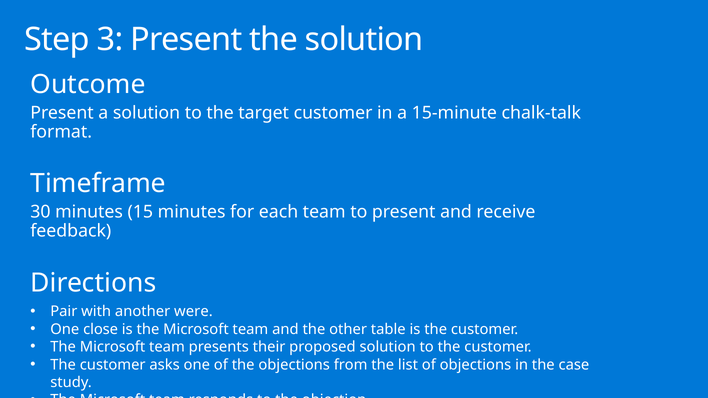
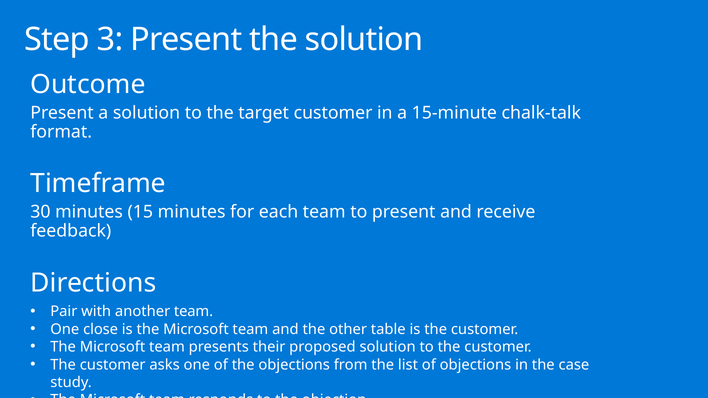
another were: were -> team
